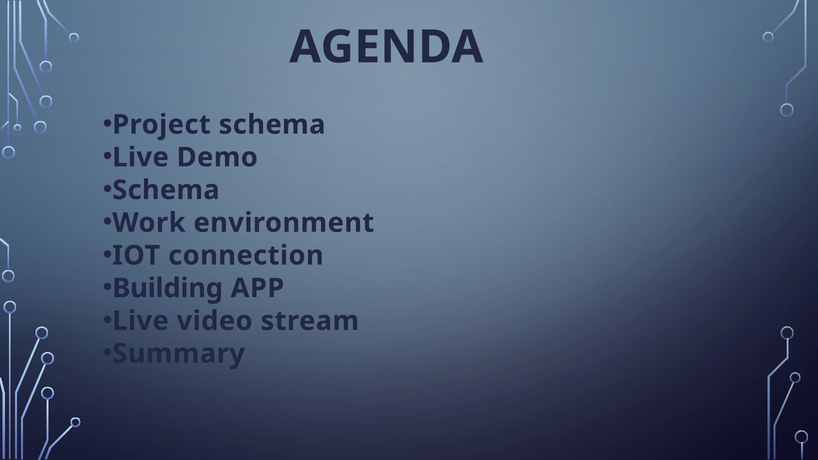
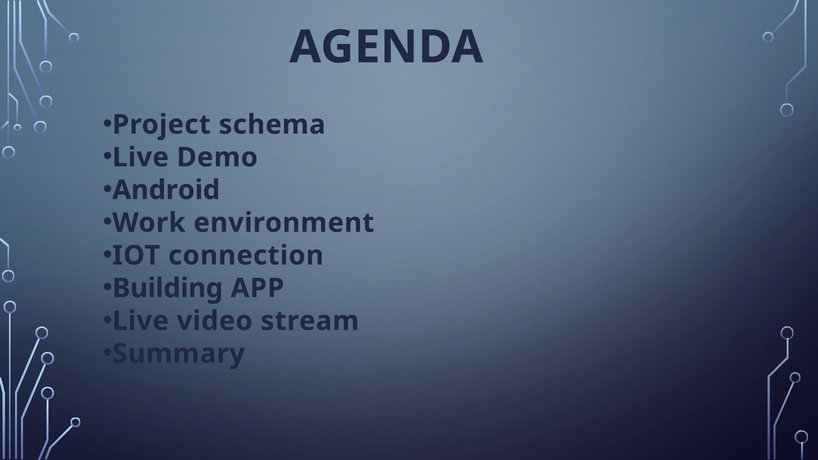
Schema at (166, 190): Schema -> Android
